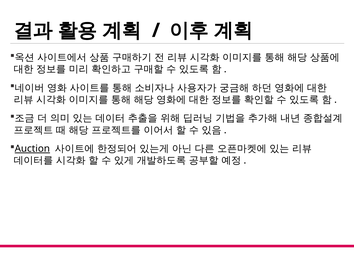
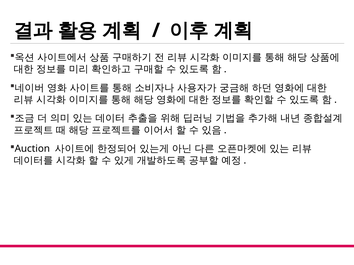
Auction underline: present -> none
